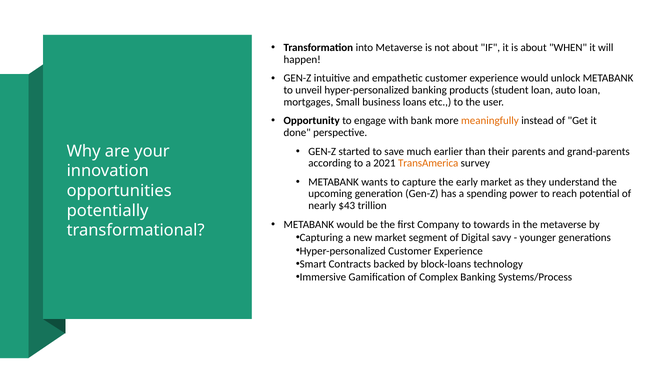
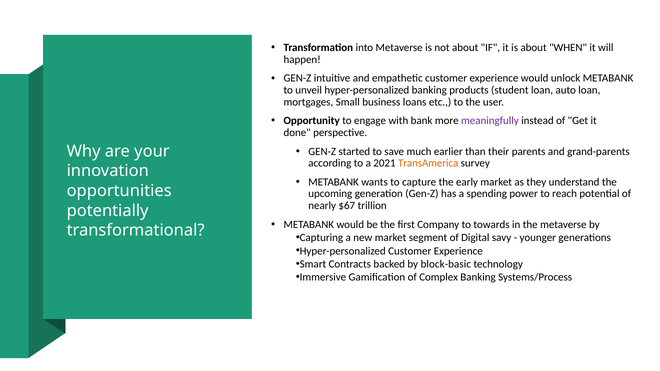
meaningfully colour: orange -> purple
$43: $43 -> $67
block-loans: block-loans -> block-basic
